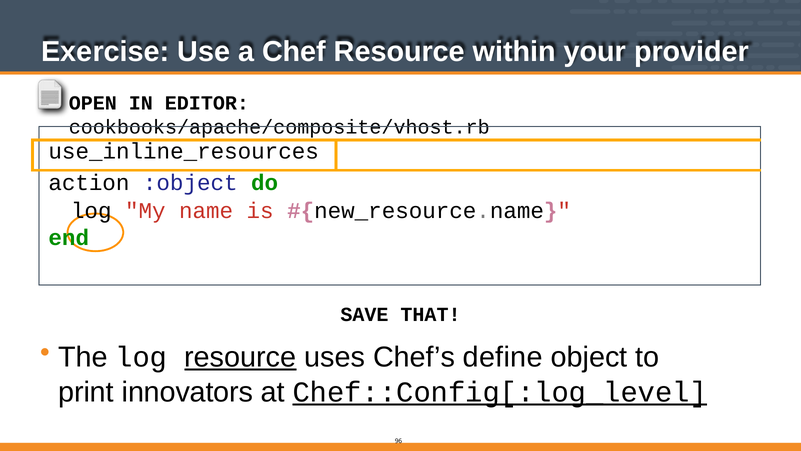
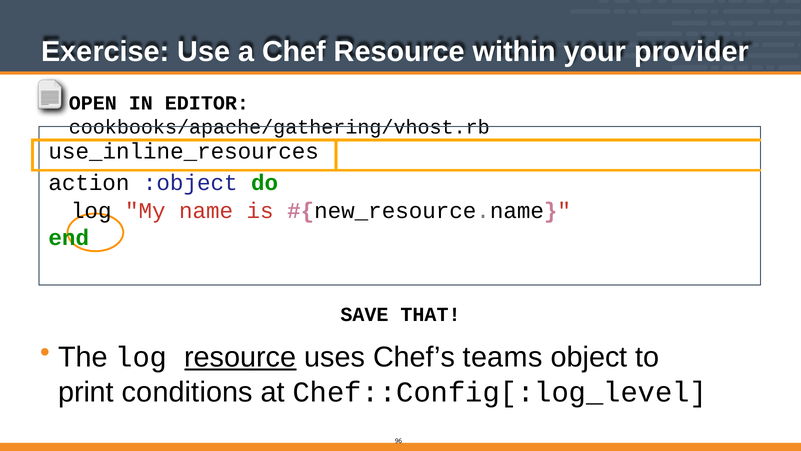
cookbooks/apache/composite/vhost.rb: cookbooks/apache/composite/vhost.rb -> cookbooks/apache/gathering/vhost.rb
define: define -> teams
innovators: innovators -> conditions
Chef::Config[:log_level underline: present -> none
